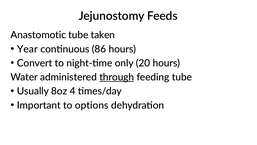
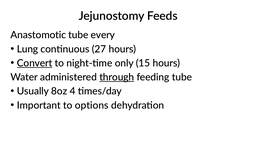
taken: taken -> every
Year: Year -> Lung
86: 86 -> 27
Convert underline: none -> present
20: 20 -> 15
